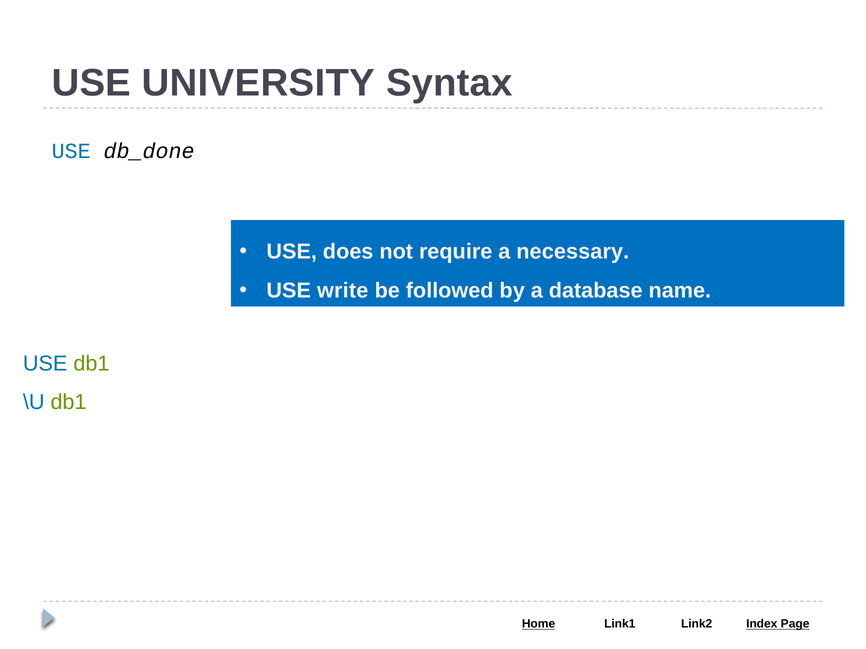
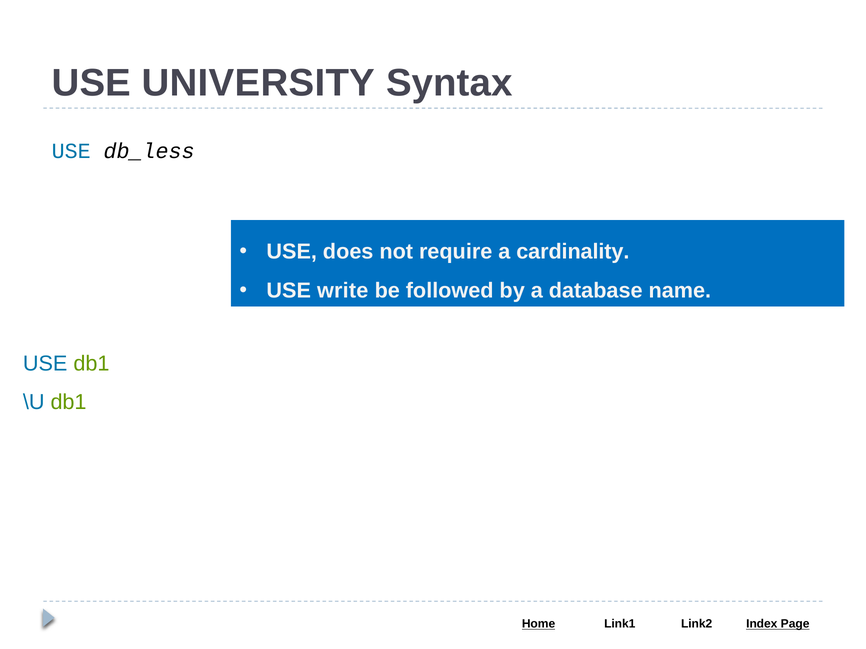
db_done: db_done -> db_less
necessary: necessary -> cardinality
